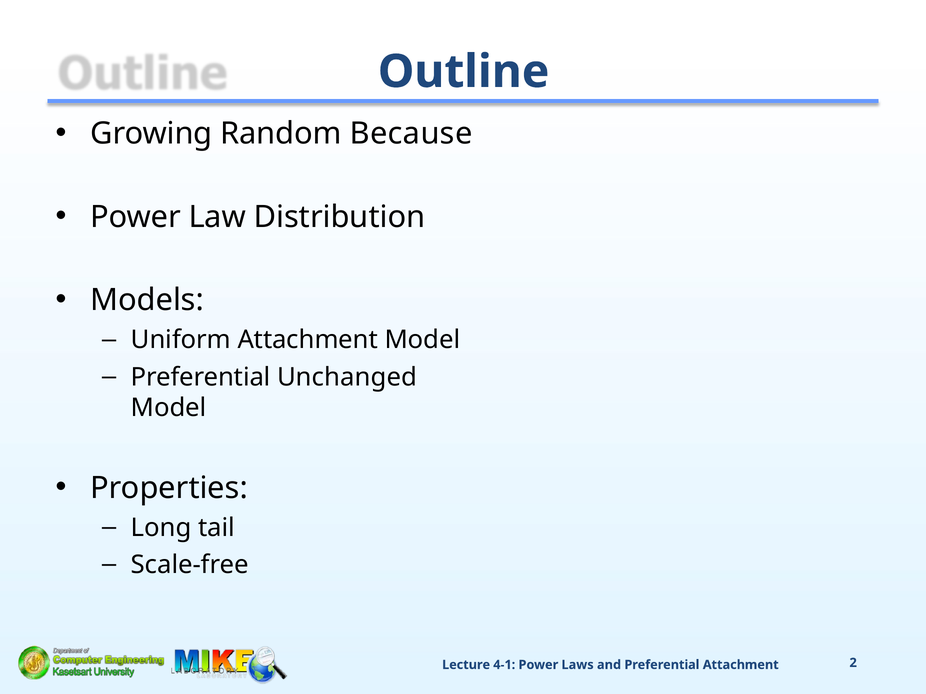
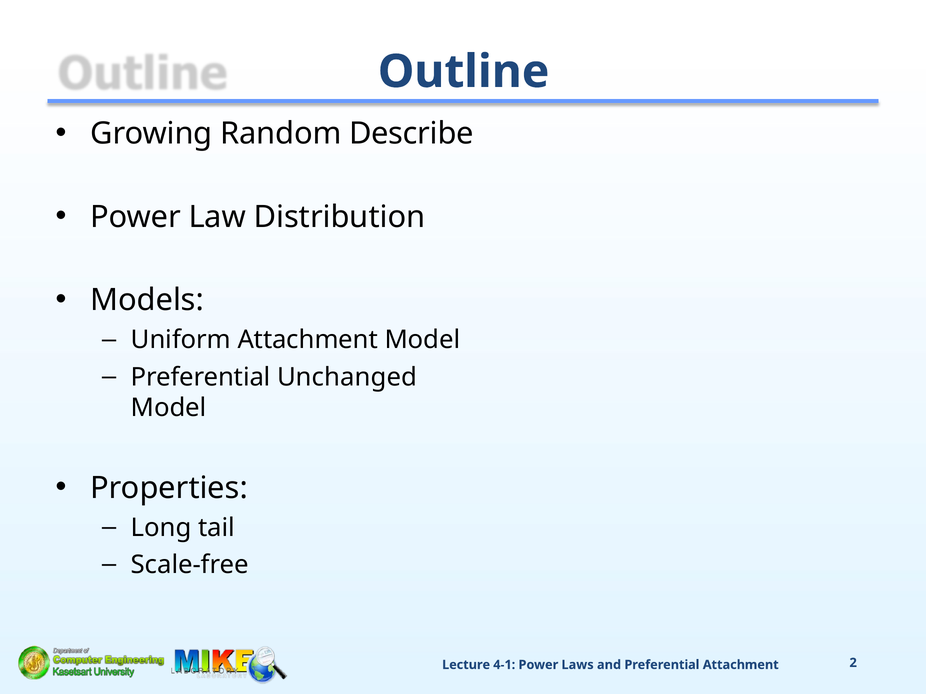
Because: Because -> Describe
